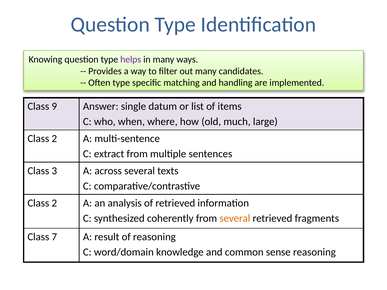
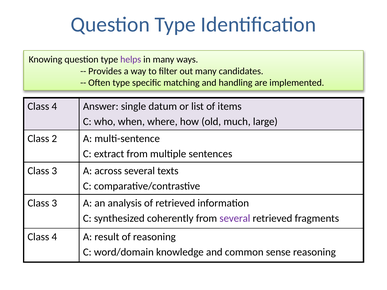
9 at (54, 106): 9 -> 4
2 at (54, 203): 2 -> 3
several at (235, 218) colour: orange -> purple
7 at (54, 237): 7 -> 4
